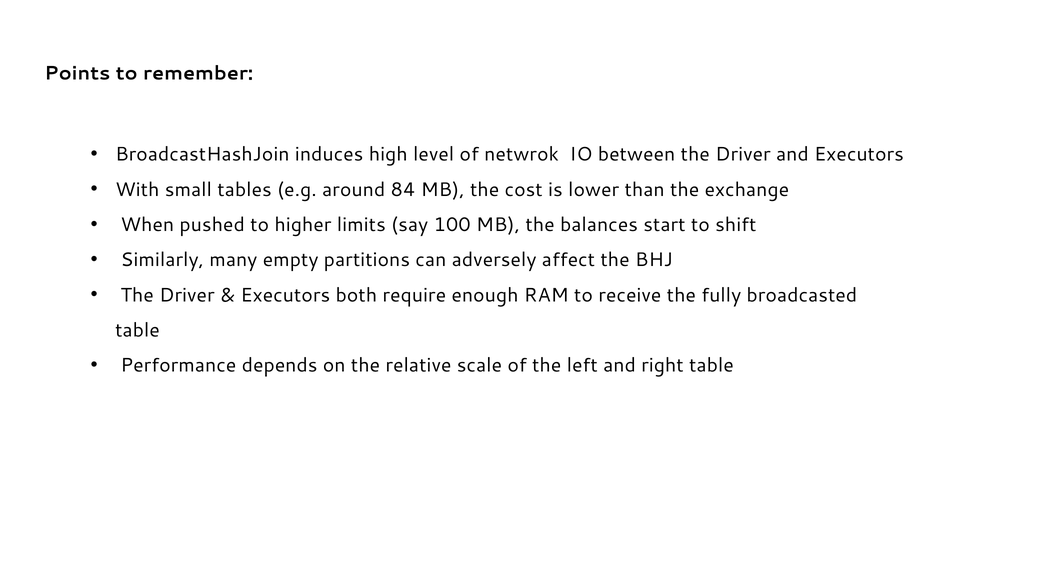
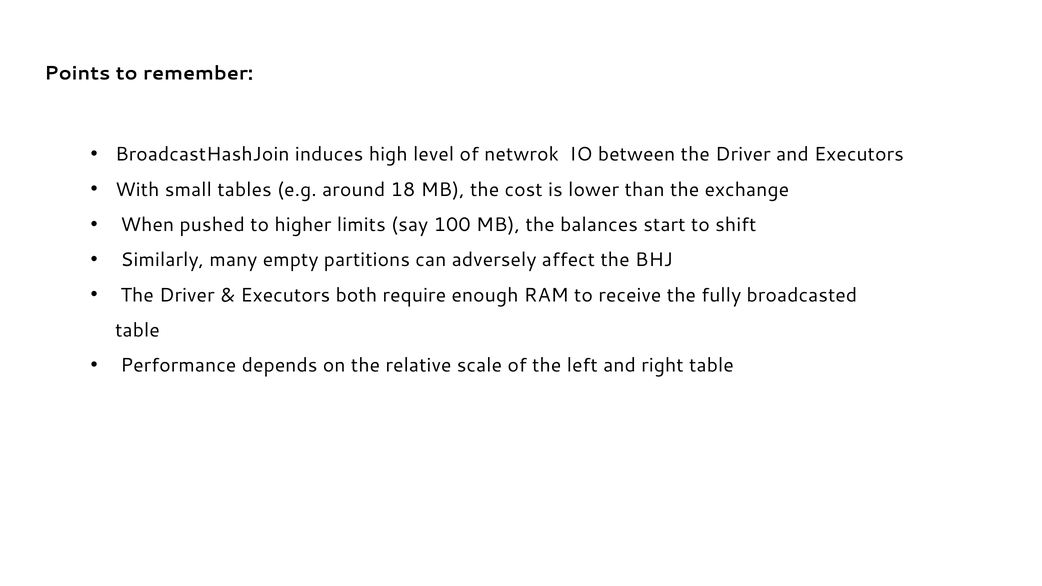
84: 84 -> 18
